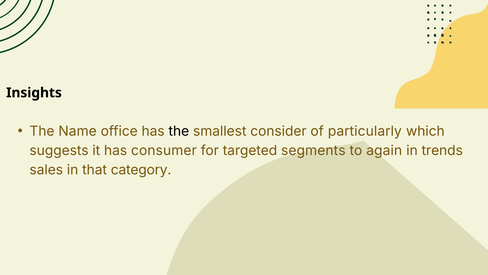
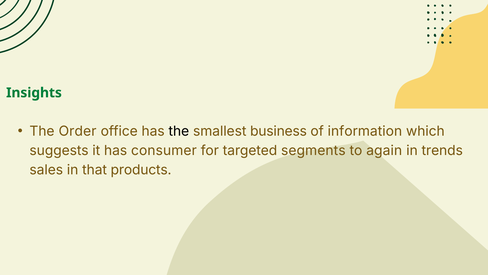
Insights colour: black -> green
Name: Name -> Order
consider: consider -> business
particularly: particularly -> information
category: category -> products
